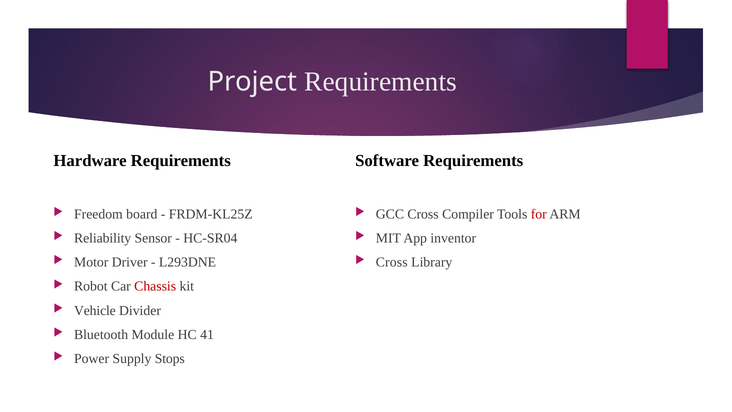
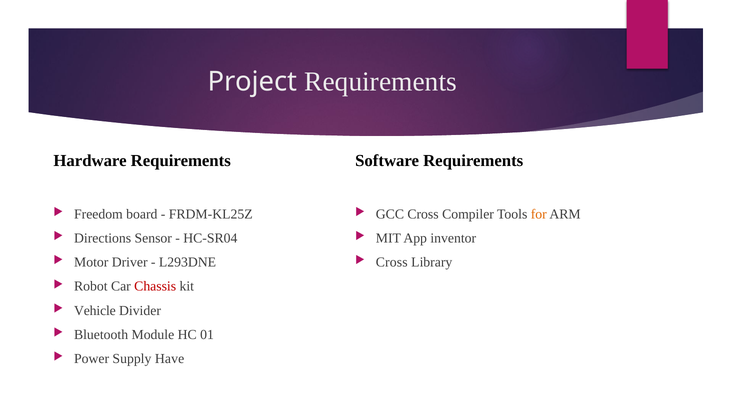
for colour: red -> orange
Reliability: Reliability -> Directions
41: 41 -> 01
Stops: Stops -> Have
